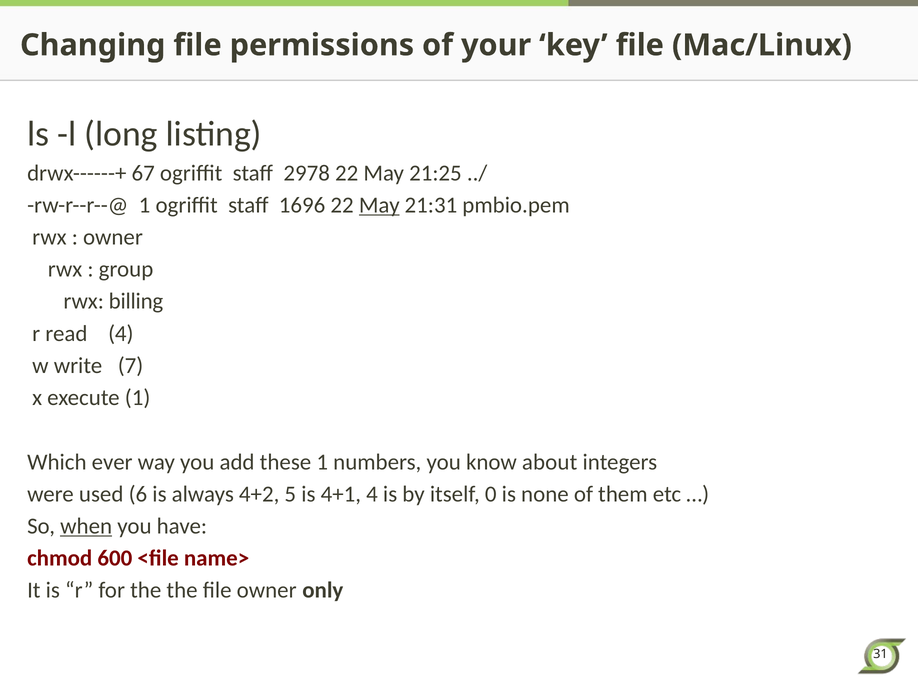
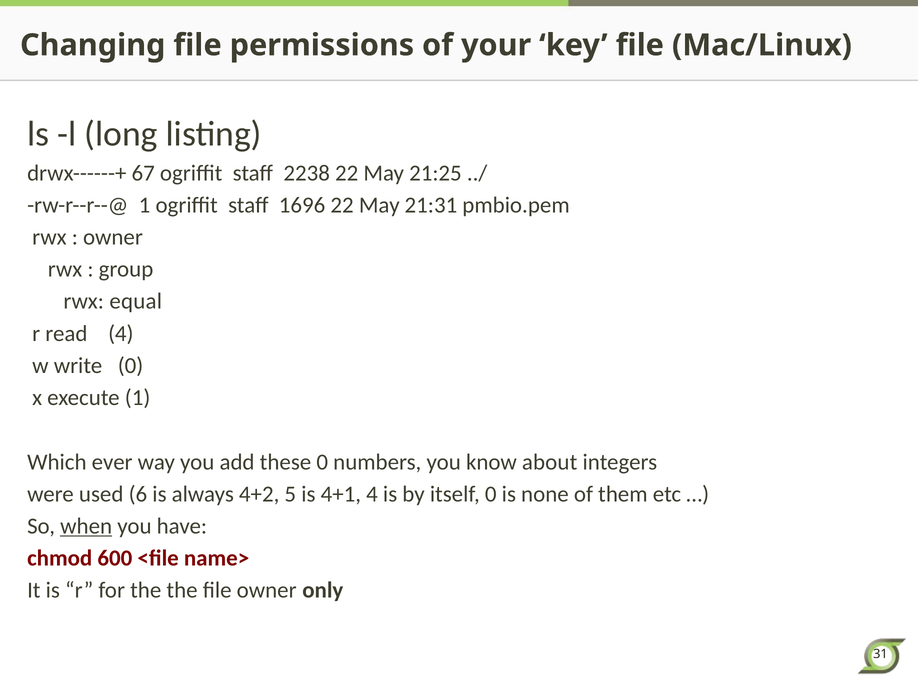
2978: 2978 -> 2238
May at (379, 205) underline: present -> none
billing: billing -> equal
write 7: 7 -> 0
these 1: 1 -> 0
